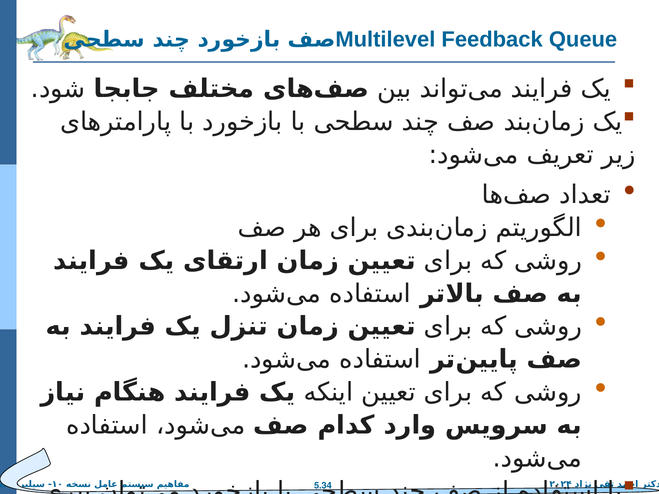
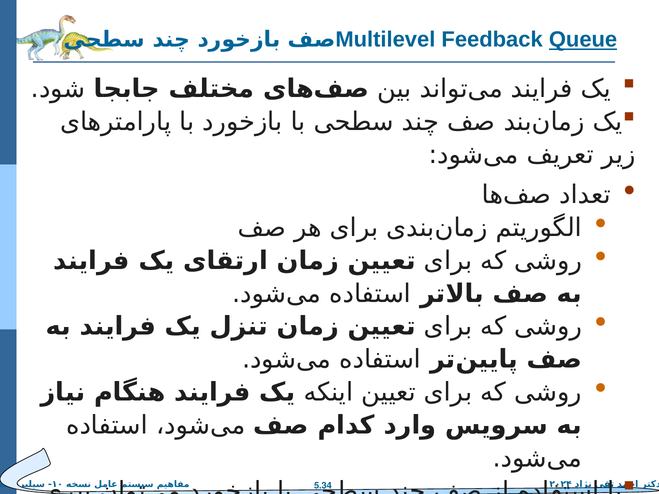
Queue underline: none -> present
